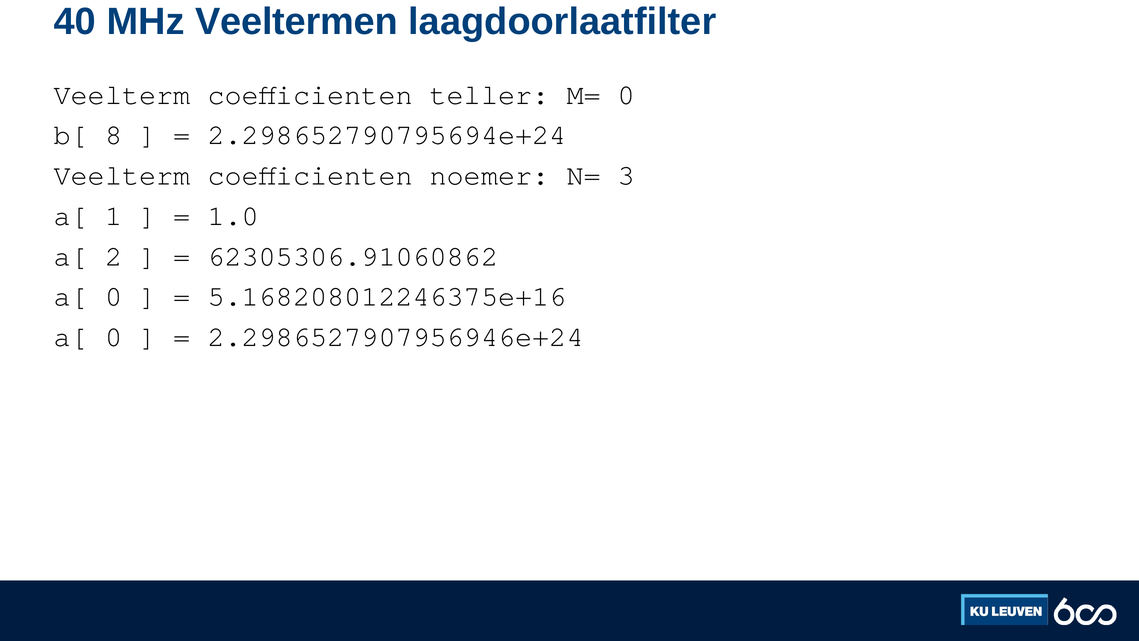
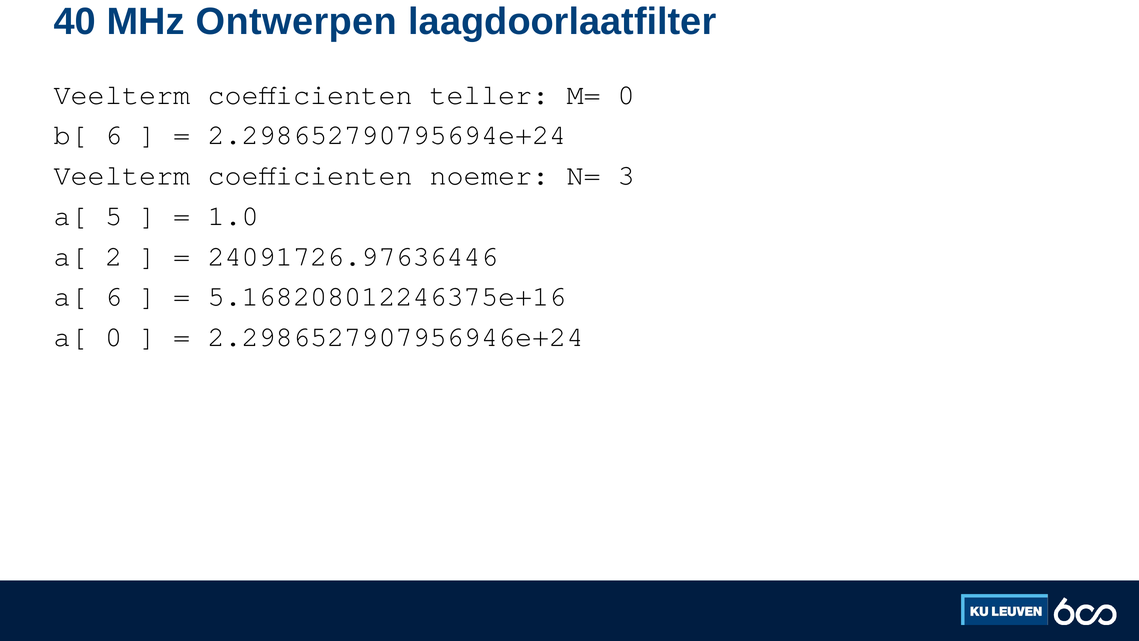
Veeltermen: Veeltermen -> Ontwerpen
b[ 8: 8 -> 6
1: 1 -> 5
62305306.91060862: 62305306.91060862 -> 24091726.97636446
0 at (114, 296): 0 -> 6
